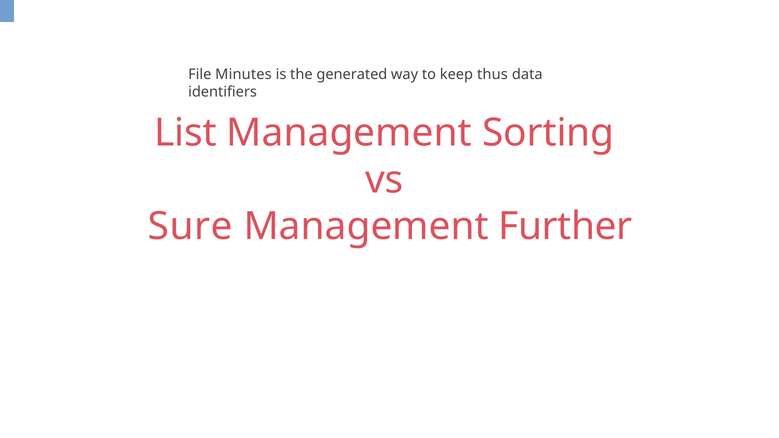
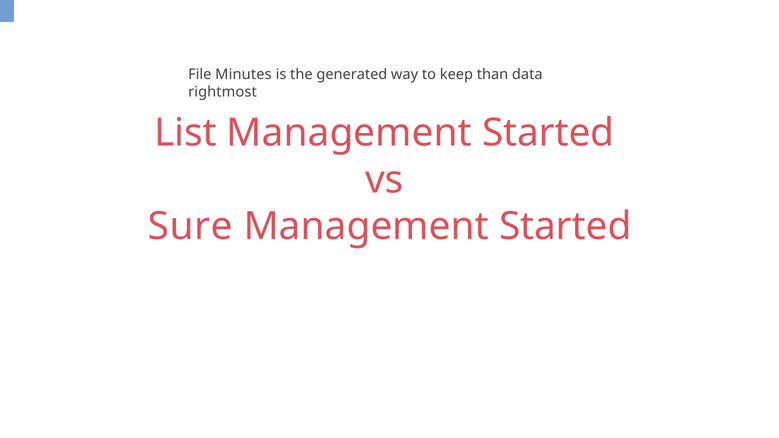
thus: thus -> than
identifiers: identifiers -> rightmost
Sorting at (548, 133): Sorting -> Started
Further at (565, 227): Further -> Started
